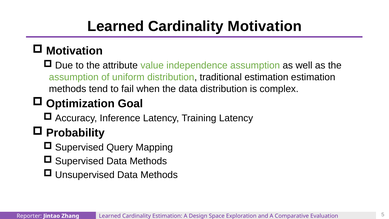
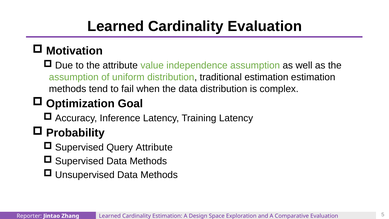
Cardinality Motivation: Motivation -> Evaluation
Query Mapping: Mapping -> Attribute
